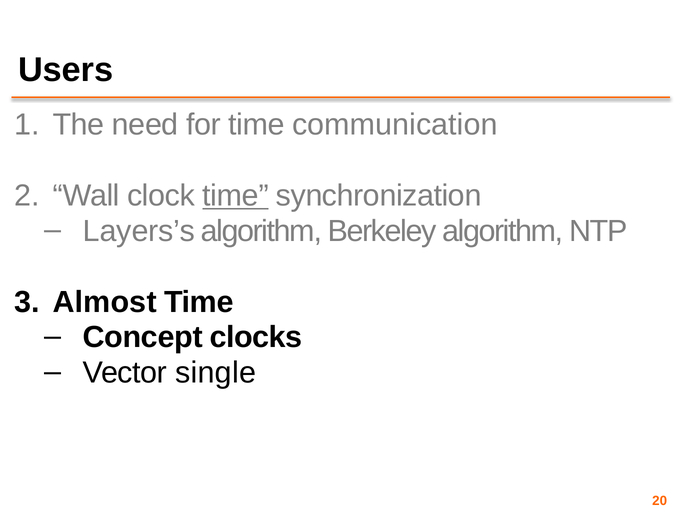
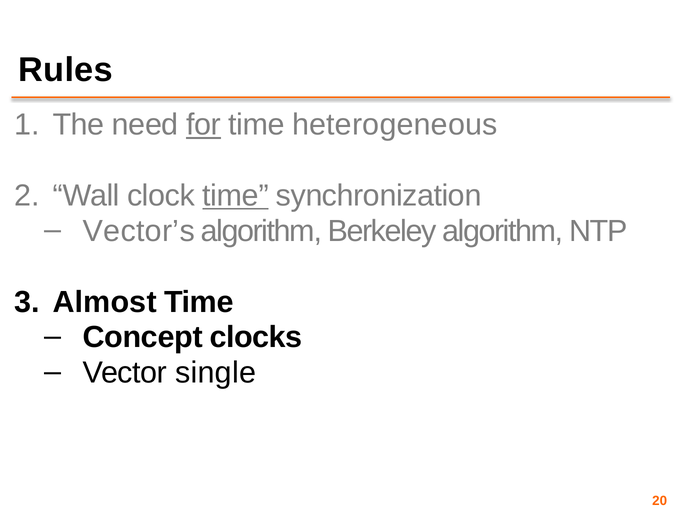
Users: Users -> Rules
for underline: none -> present
communication: communication -> heterogeneous
Layers’s: Layers’s -> Vector’s
